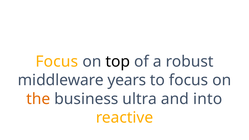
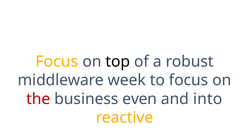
years: years -> week
the colour: orange -> red
ultra: ultra -> even
